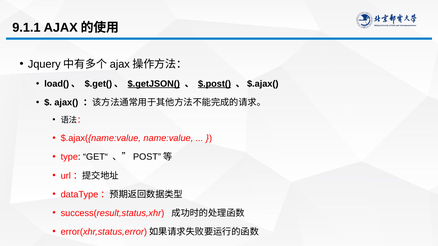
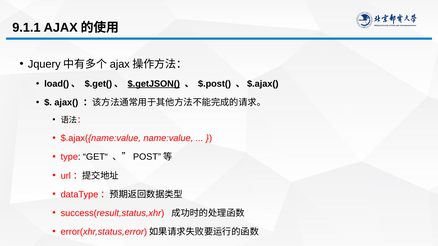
$.post( underline: present -> none
